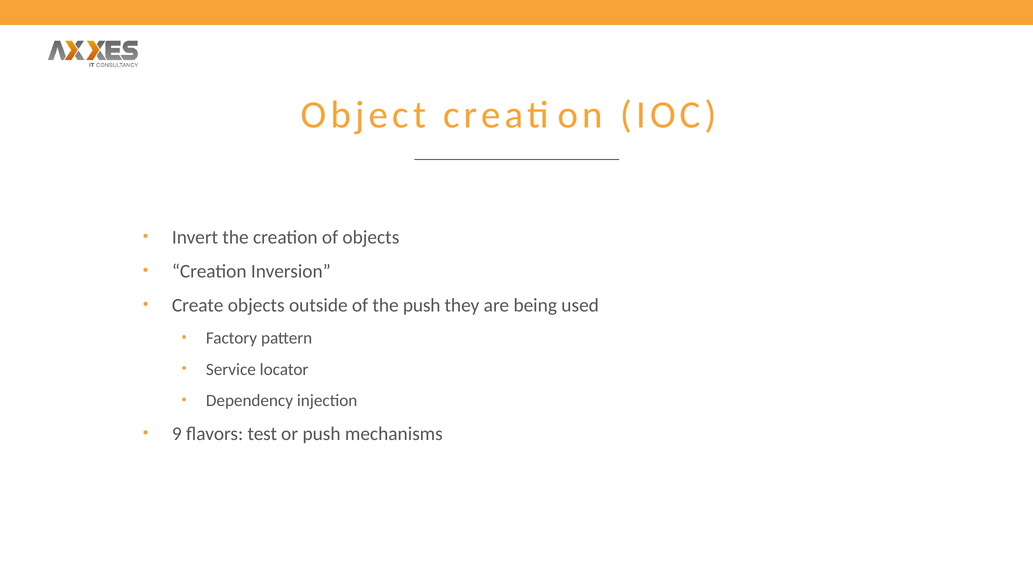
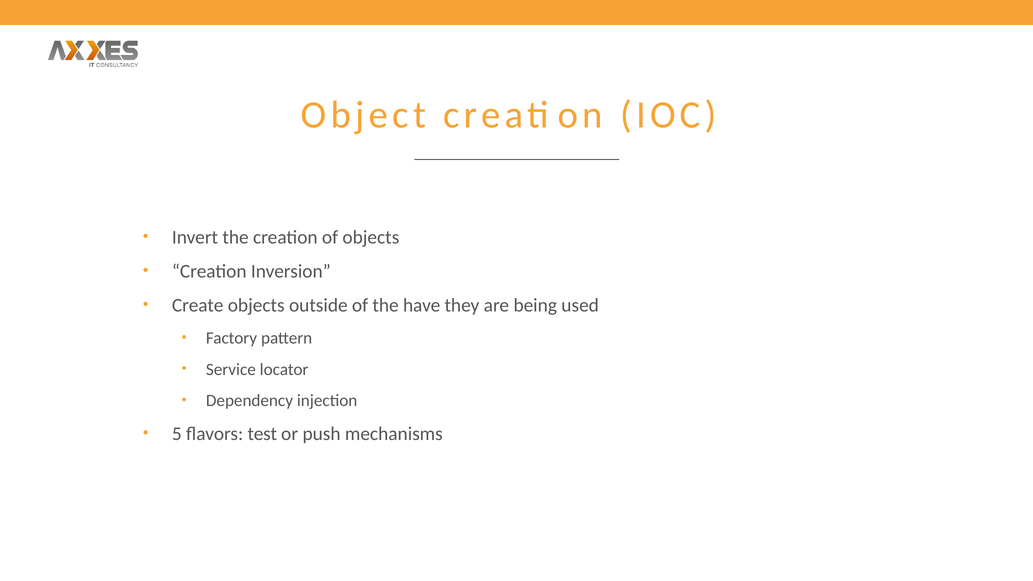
the push: push -> have
9: 9 -> 5
